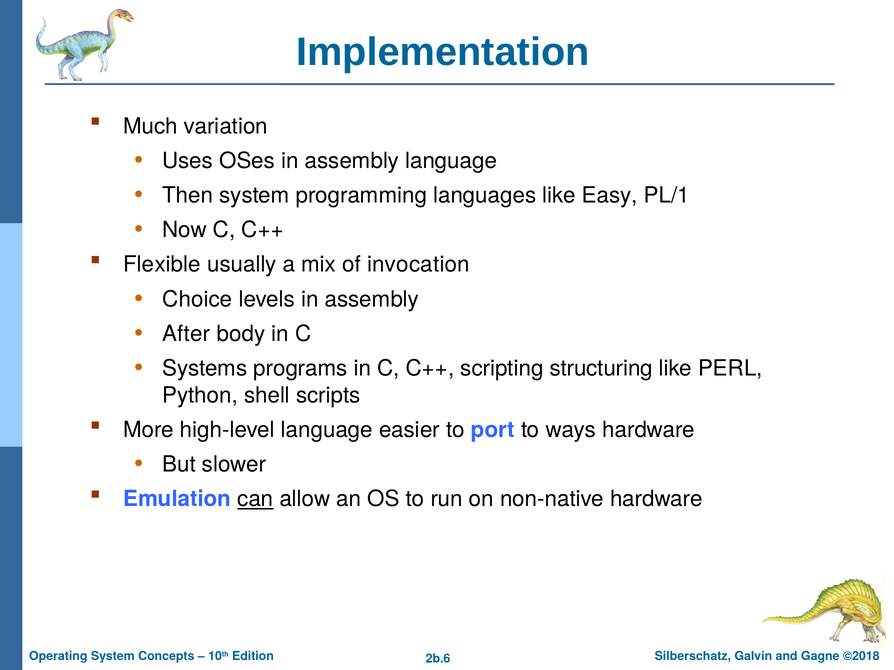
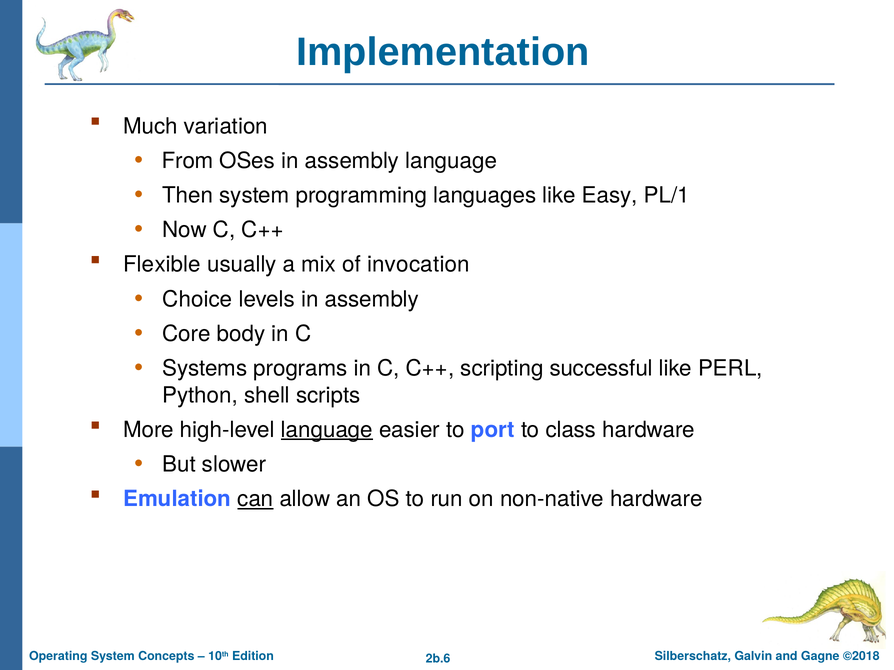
Uses: Uses -> From
After: After -> Core
structuring: structuring -> successful
language at (327, 430) underline: none -> present
ways: ways -> class
